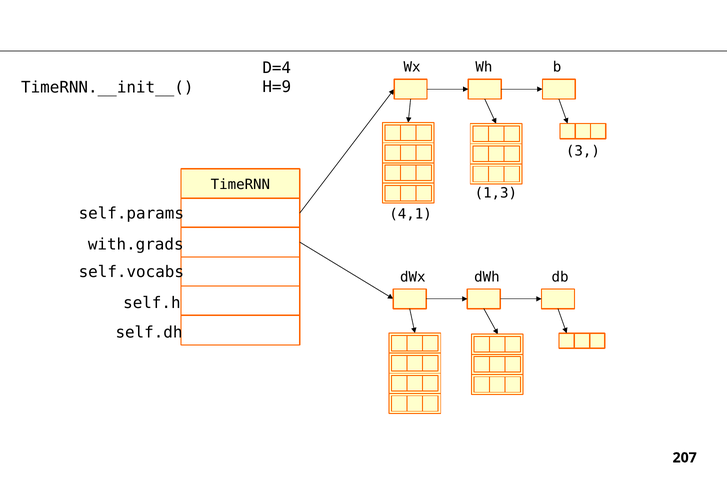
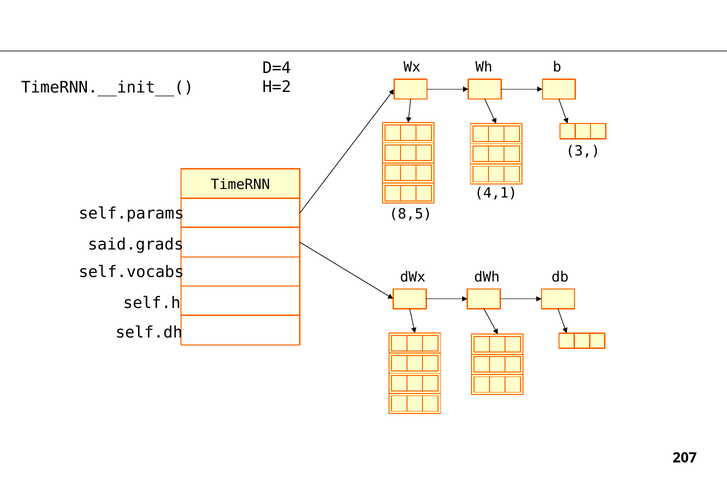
H=9: H=9 -> H=2
1,3: 1,3 -> 4,1
4,1: 4,1 -> 8,5
with.grads: with.grads -> said.grads
